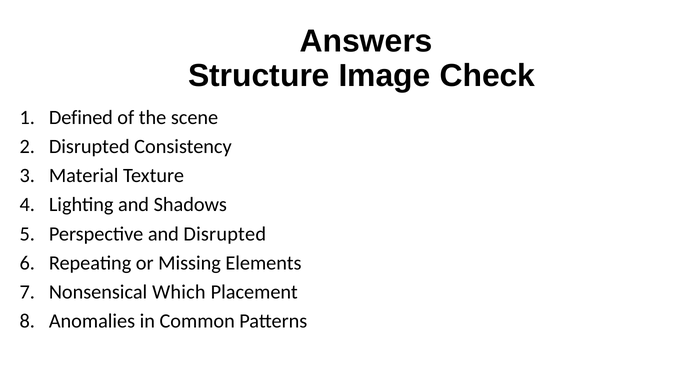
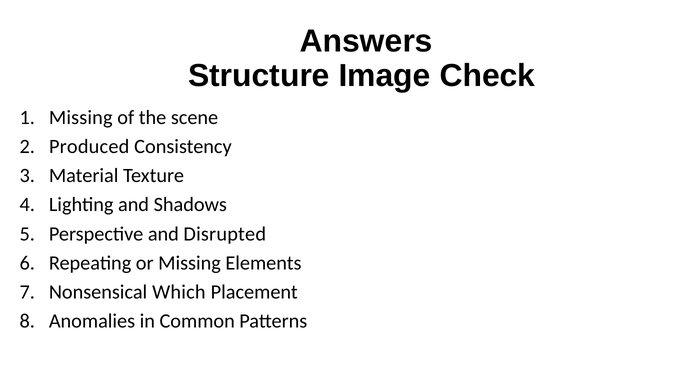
Defined at (81, 118): Defined -> Missing
Disrupted at (89, 147): Disrupted -> Produced
